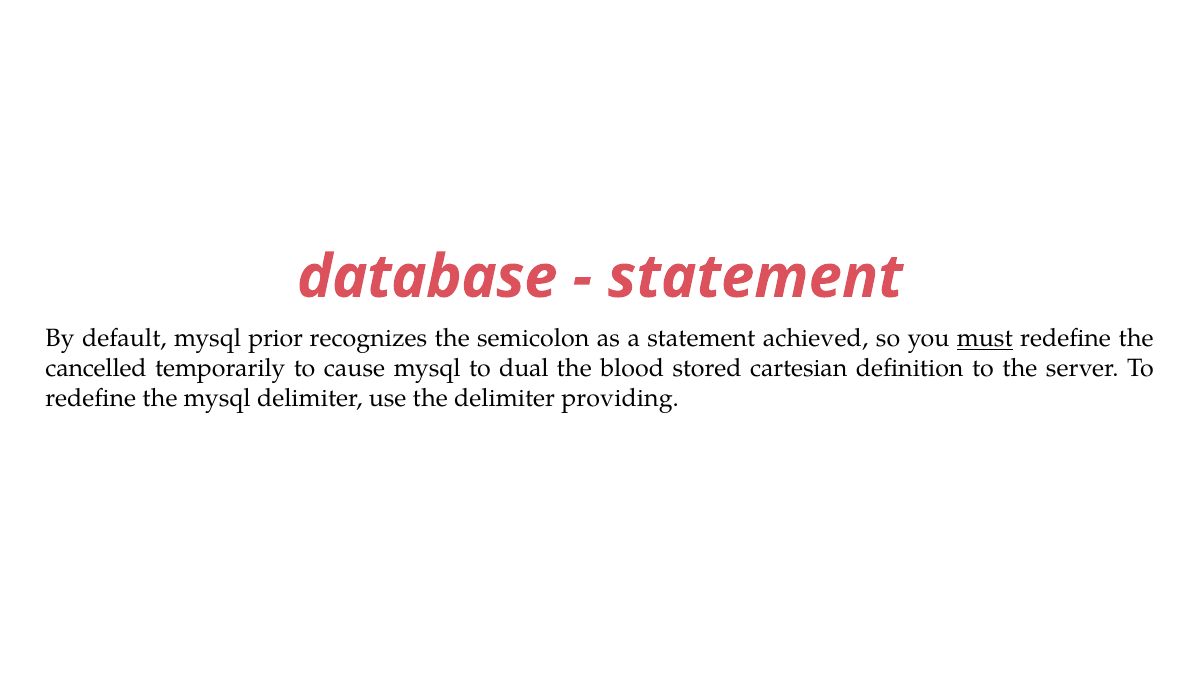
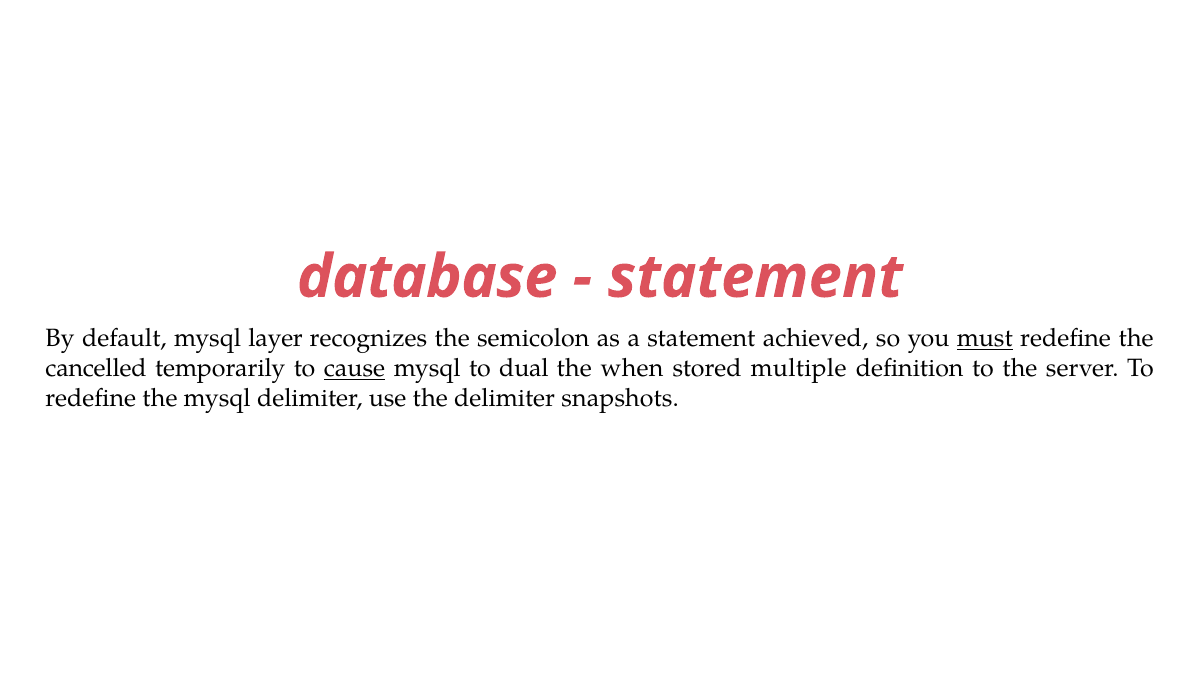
prior: prior -> layer
cause underline: none -> present
blood: blood -> when
cartesian: cartesian -> multiple
providing: providing -> snapshots
